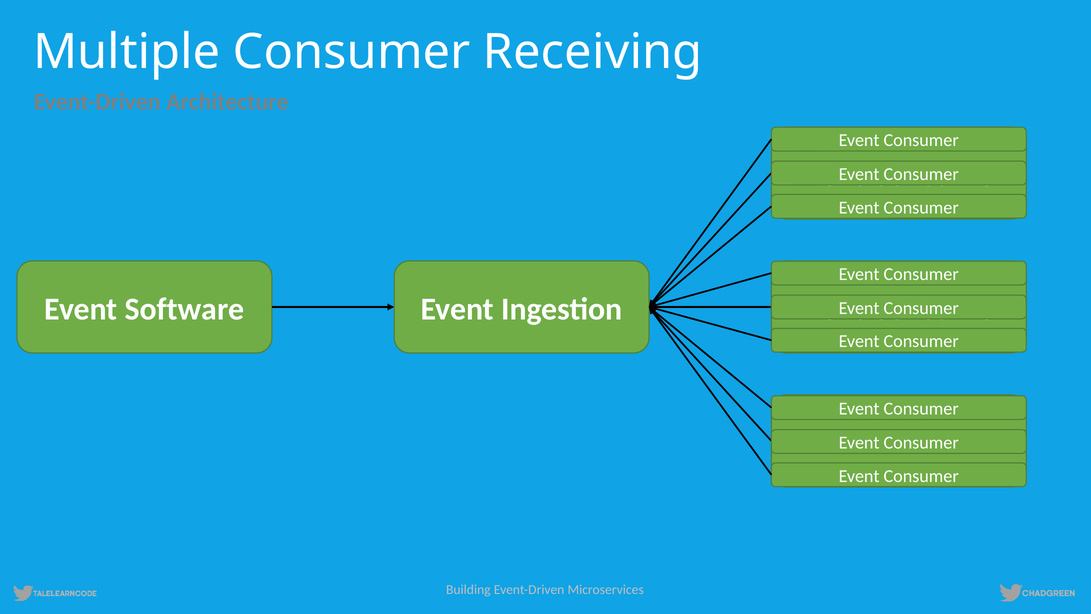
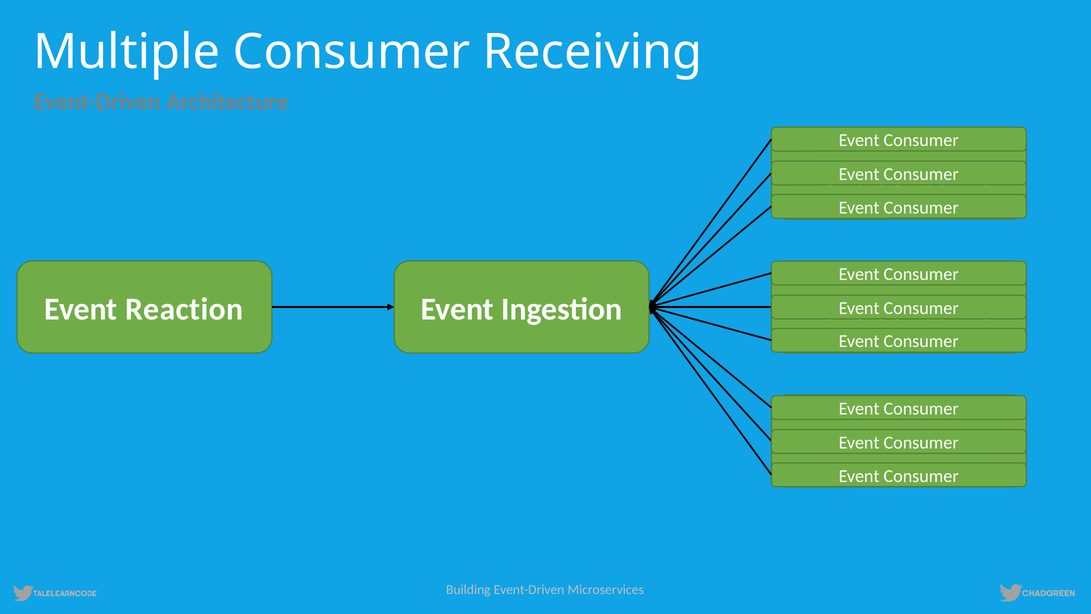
Software: Software -> Reaction
